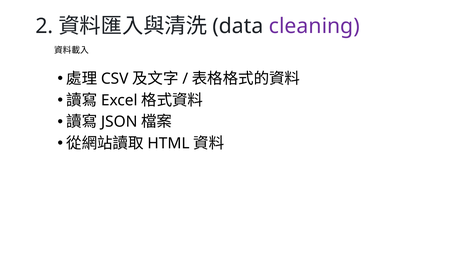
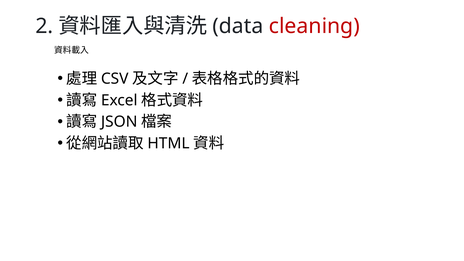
cleaning colour: purple -> red
